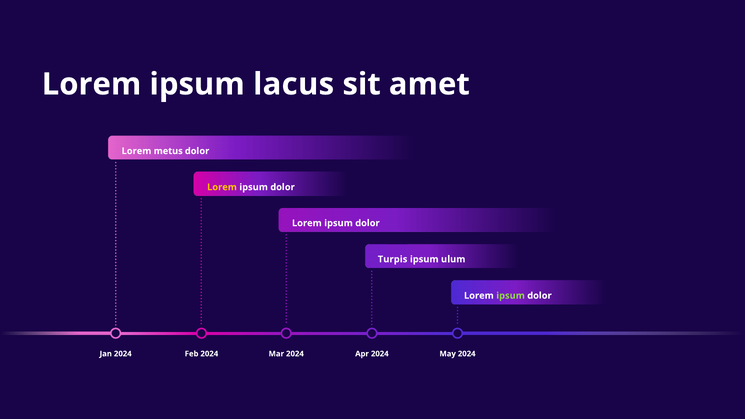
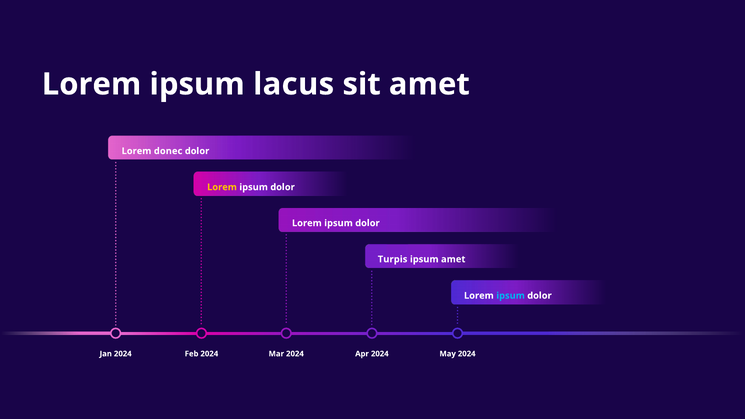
metus: metus -> donec
ipsum ulum: ulum -> amet
ipsum at (511, 296) colour: light green -> light blue
